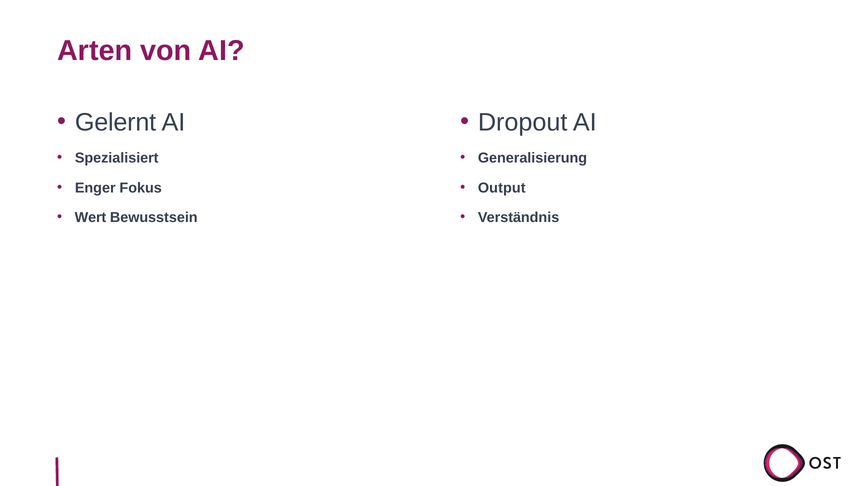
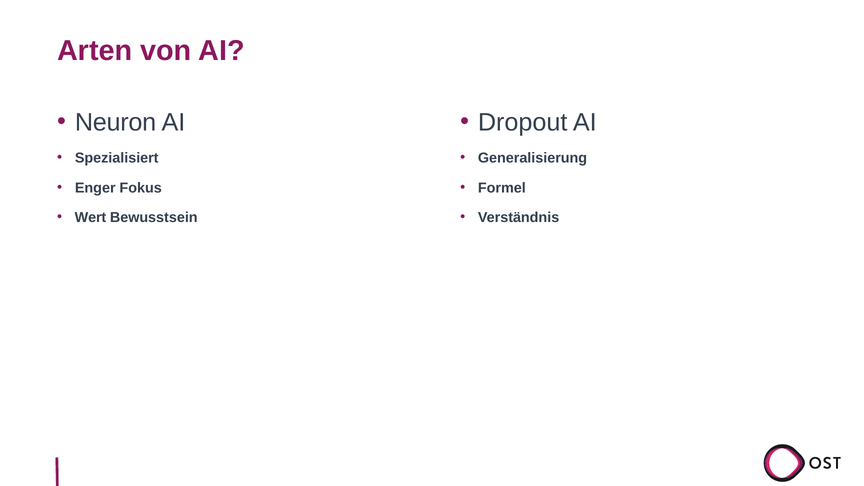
Gelernt: Gelernt -> Neuron
Output: Output -> Formel
